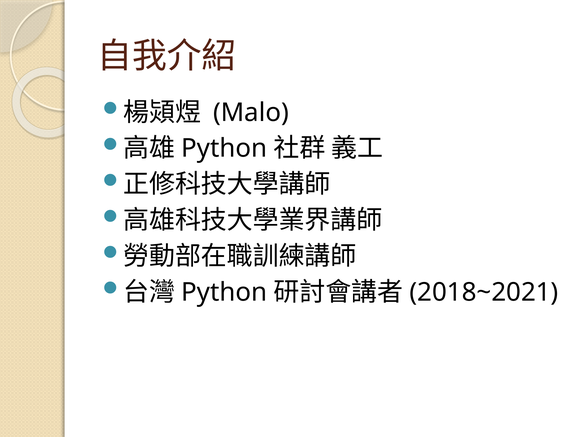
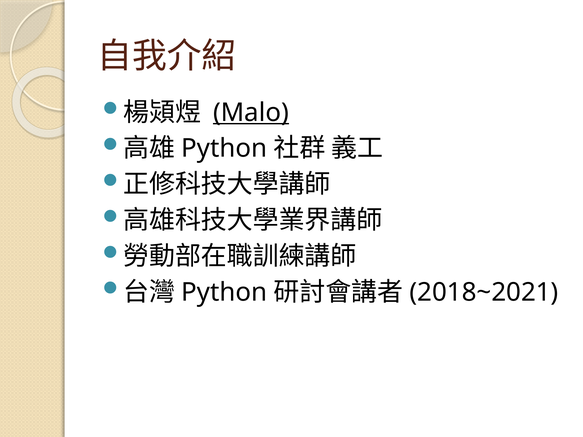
Malo underline: none -> present
